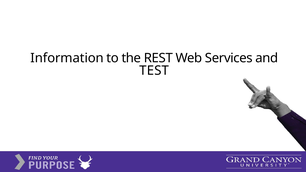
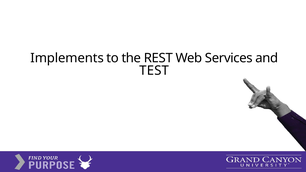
Information: Information -> Implements
